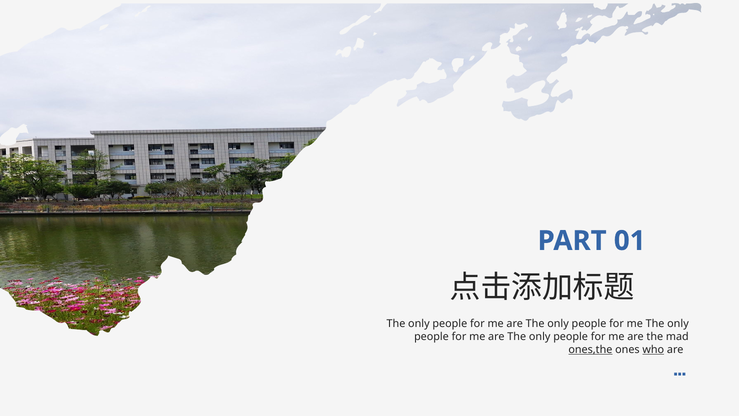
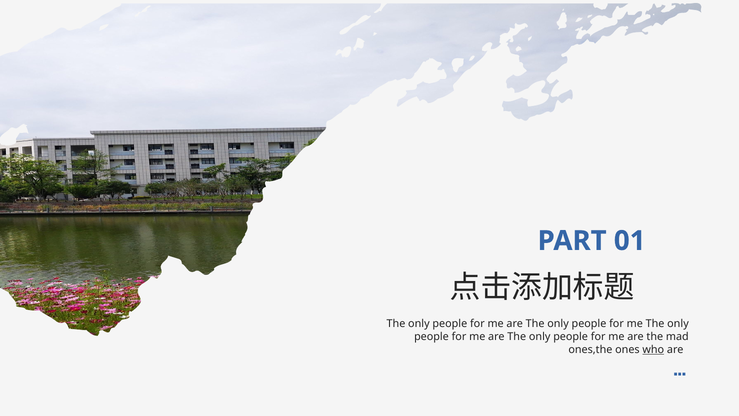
ones,the underline: present -> none
